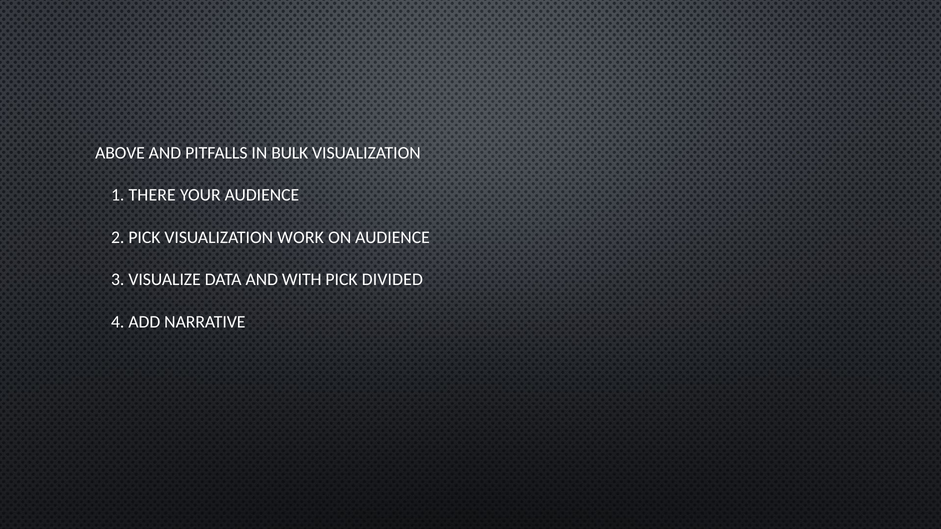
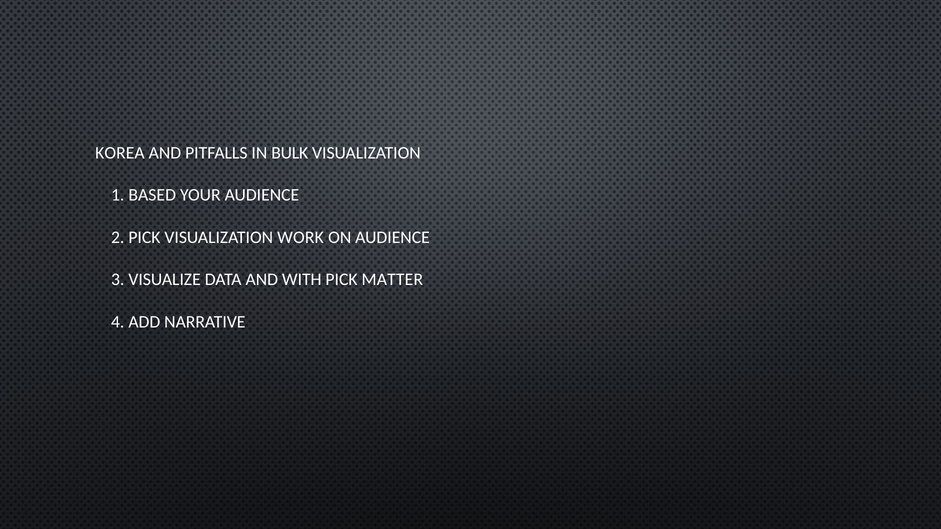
ABOVE: ABOVE -> KOREA
THERE: THERE -> BASED
DIVIDED: DIVIDED -> MATTER
